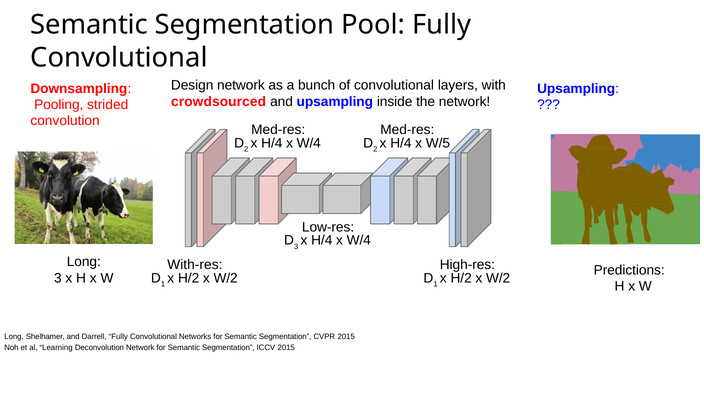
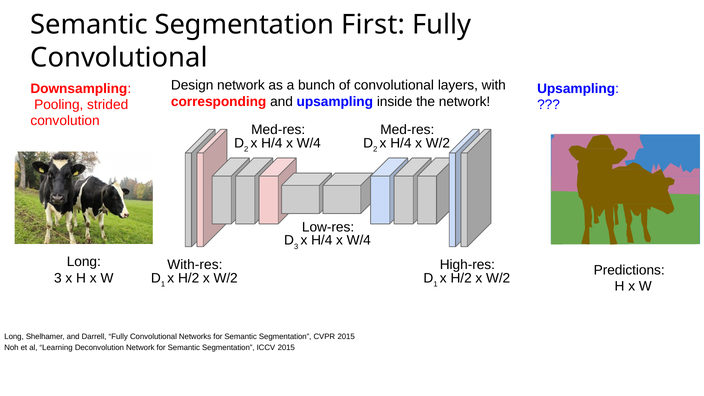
Pool: Pool -> First
crowdsourced: crowdsourced -> corresponding
H/4 x W/5: W/5 -> W/2
